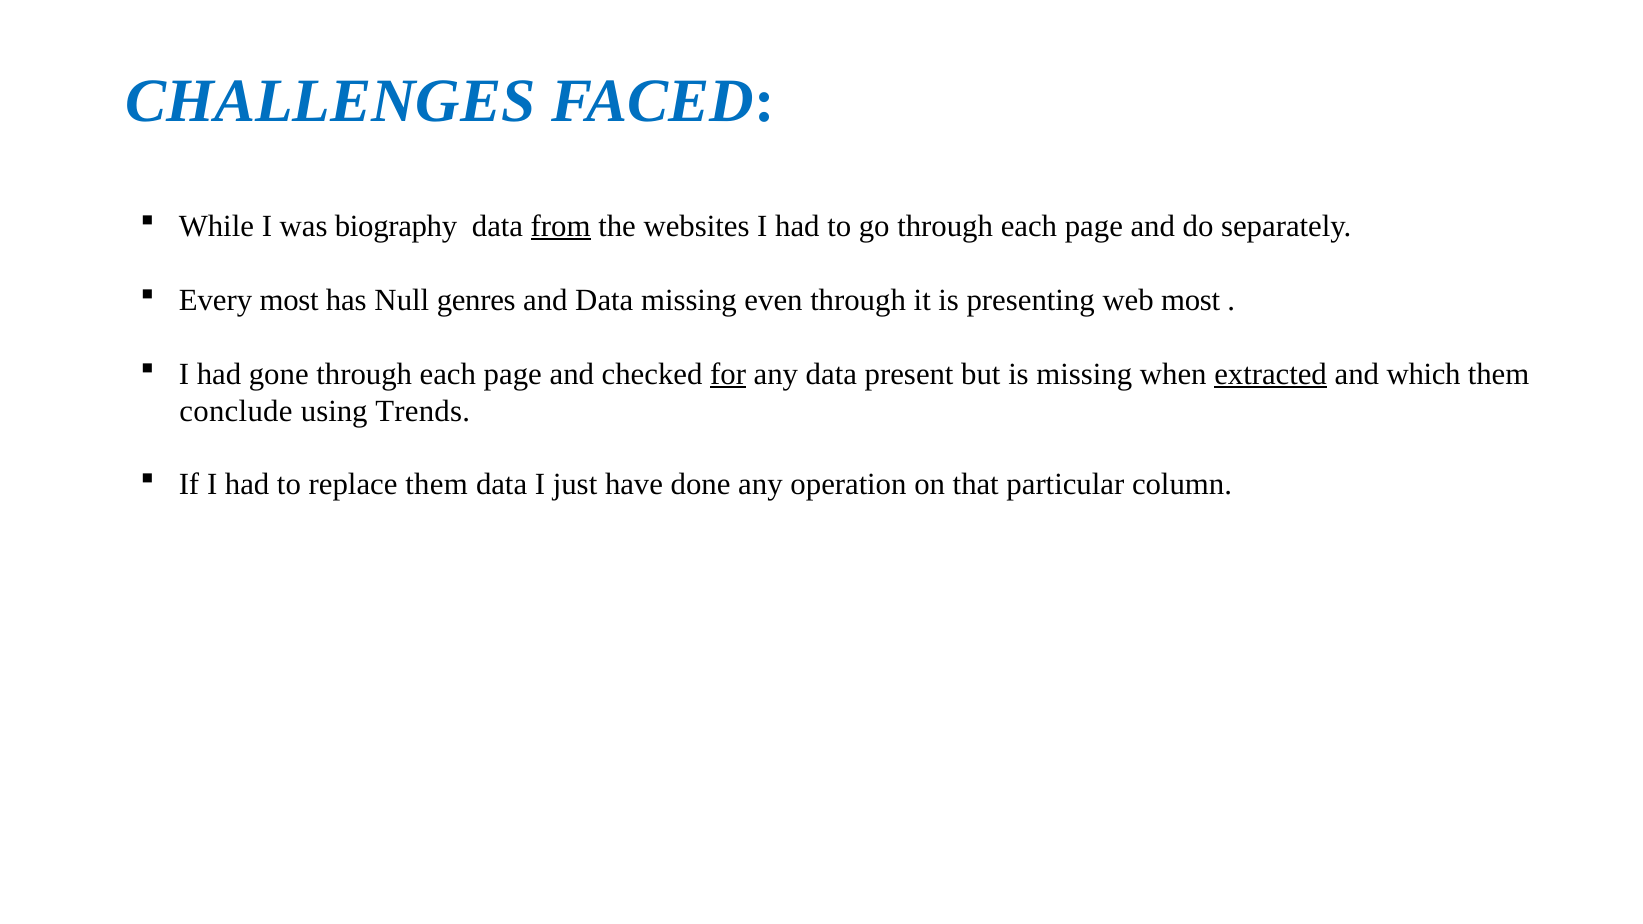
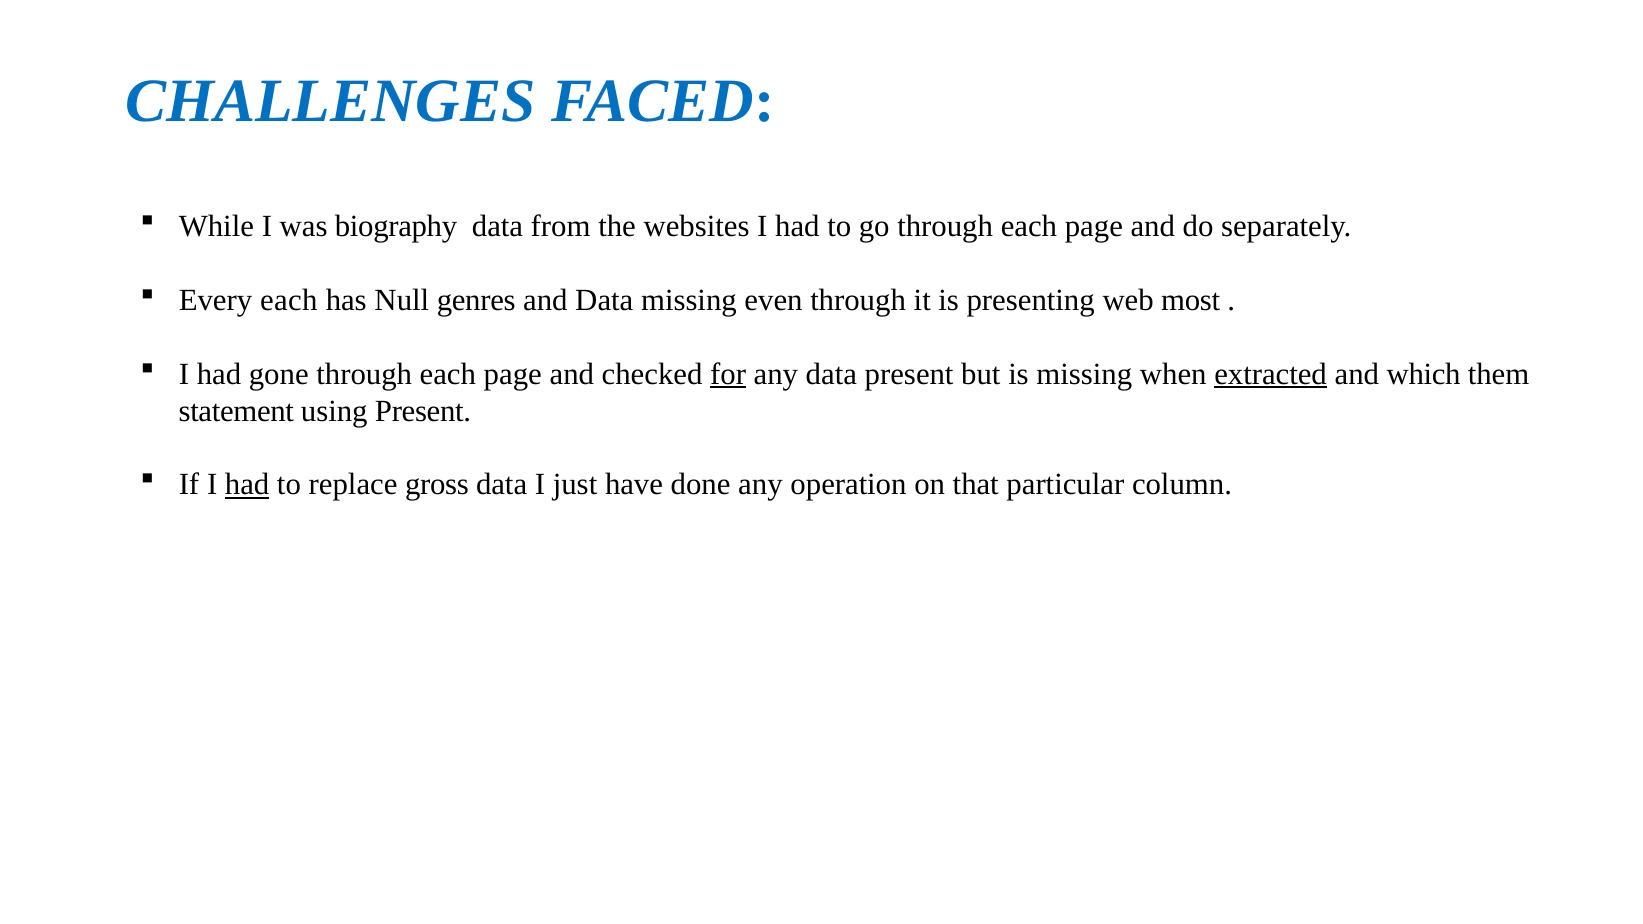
from underline: present -> none
Every most: most -> each
conclude: conclude -> statement
using Trends: Trends -> Present
had at (247, 485) underline: none -> present
replace them: them -> gross
